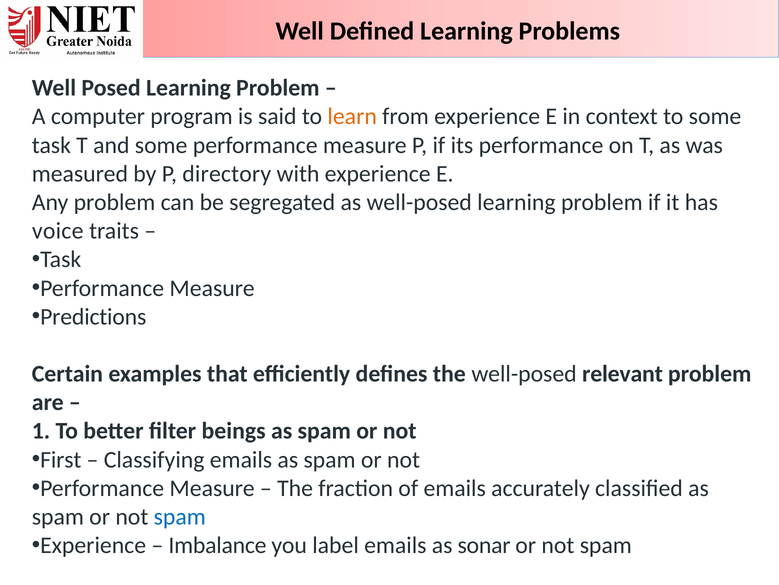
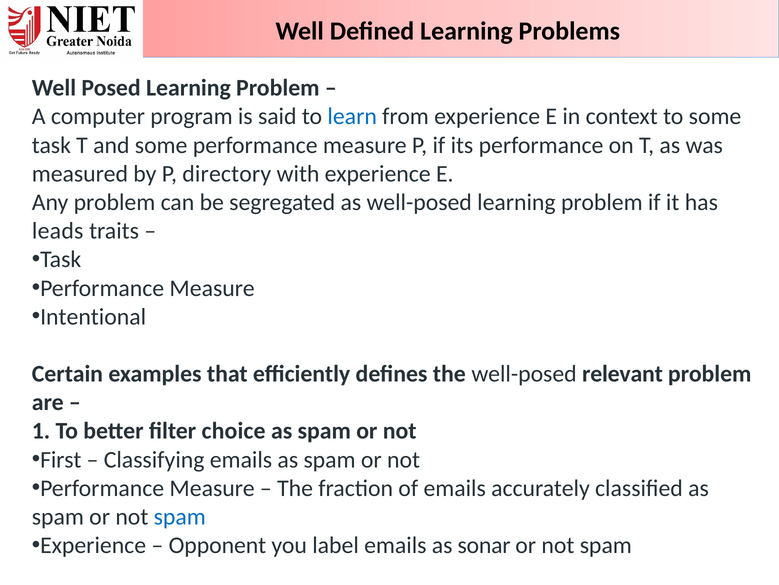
learn colour: orange -> blue
voice: voice -> leads
Predictions: Predictions -> Intentional
beings: beings -> choice
Imbalance: Imbalance -> Opponent
